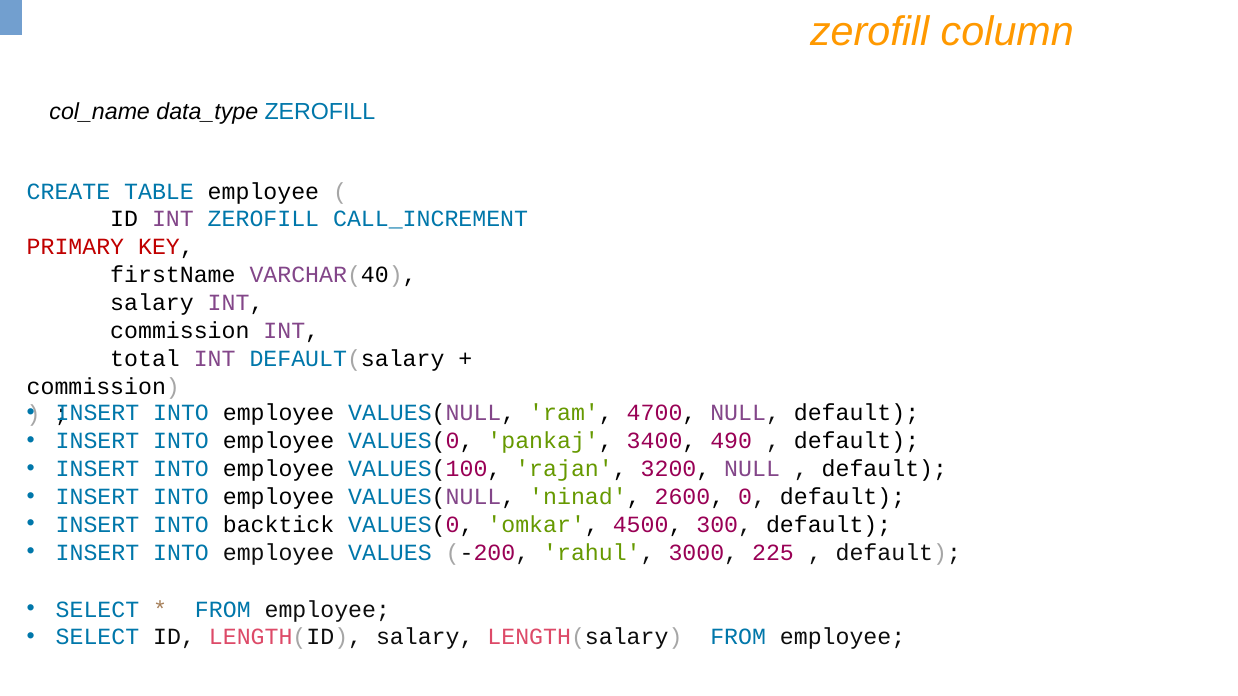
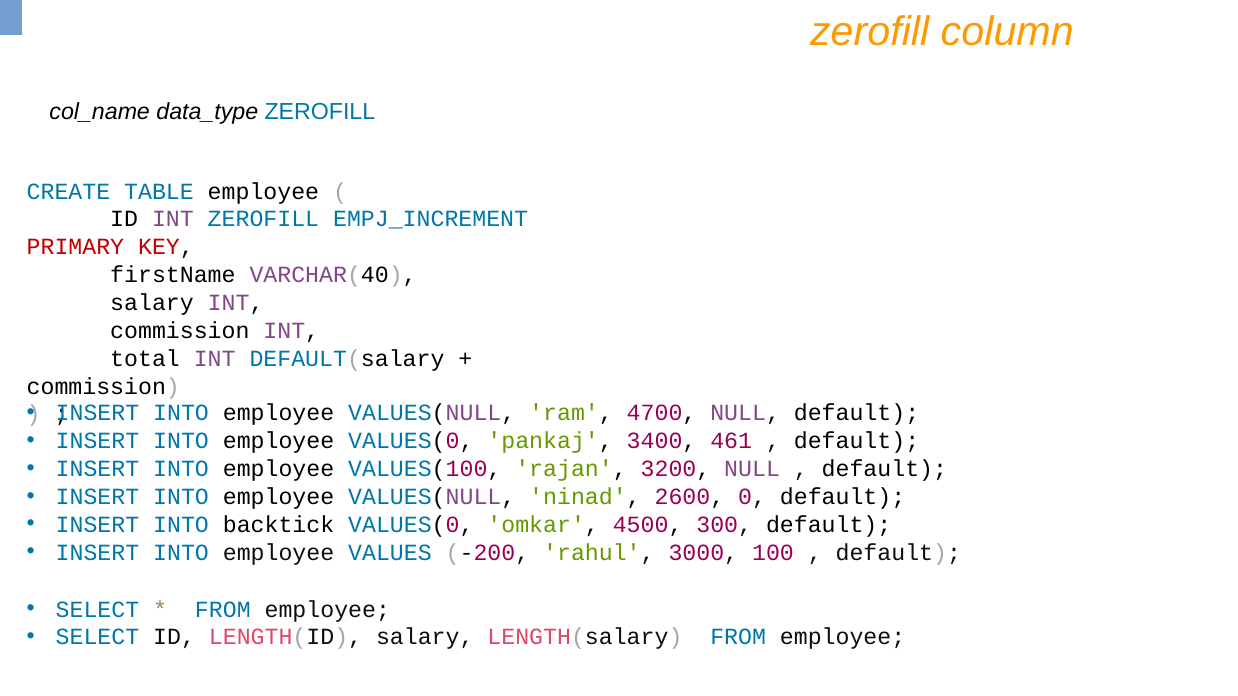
CALL_INCREMENT: CALL_INCREMENT -> EMPJ_INCREMENT
490: 490 -> 461
225: 225 -> 100
